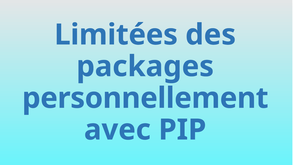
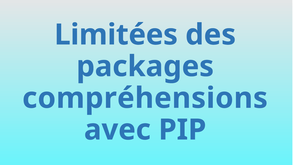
personnellement: personnellement -> compréhensions
